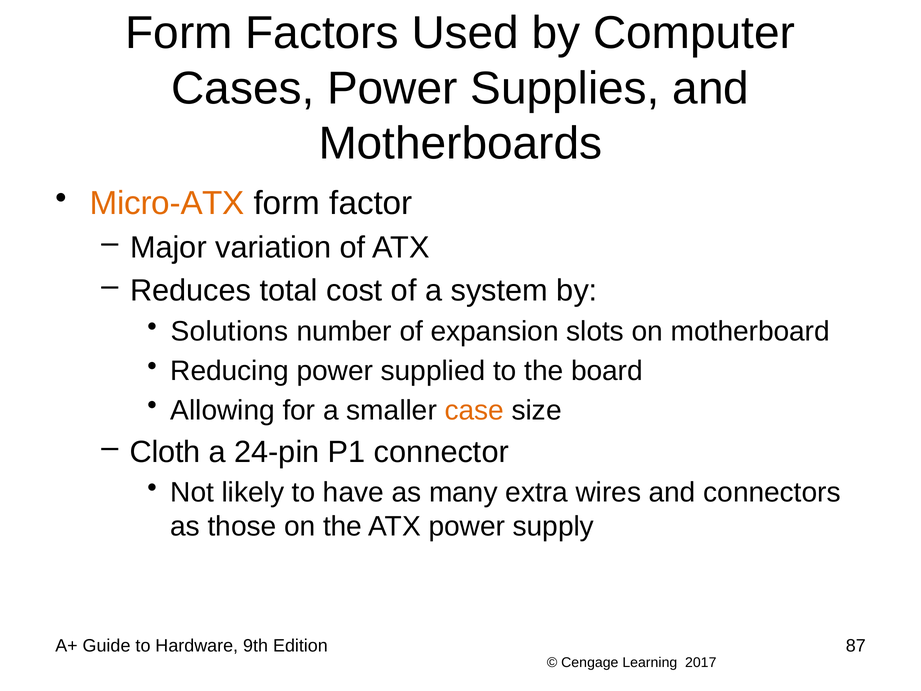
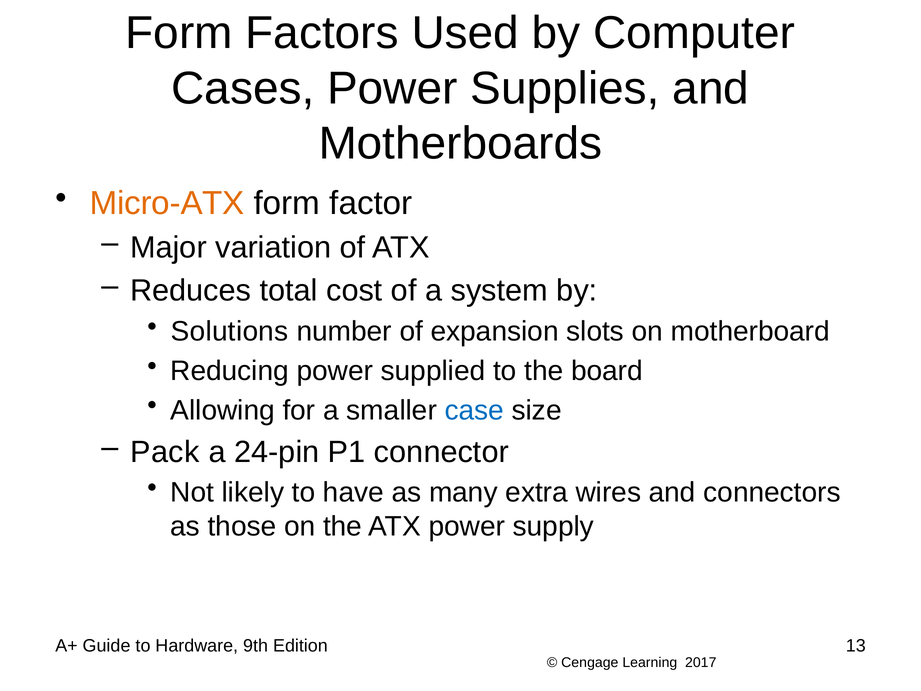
case colour: orange -> blue
Cloth: Cloth -> Pack
87: 87 -> 13
